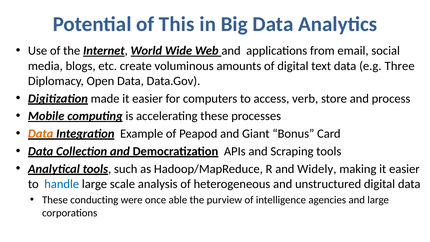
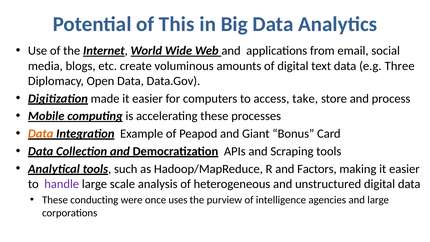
verb: verb -> take
Widely: Widely -> Factors
handle colour: blue -> purple
able: able -> uses
